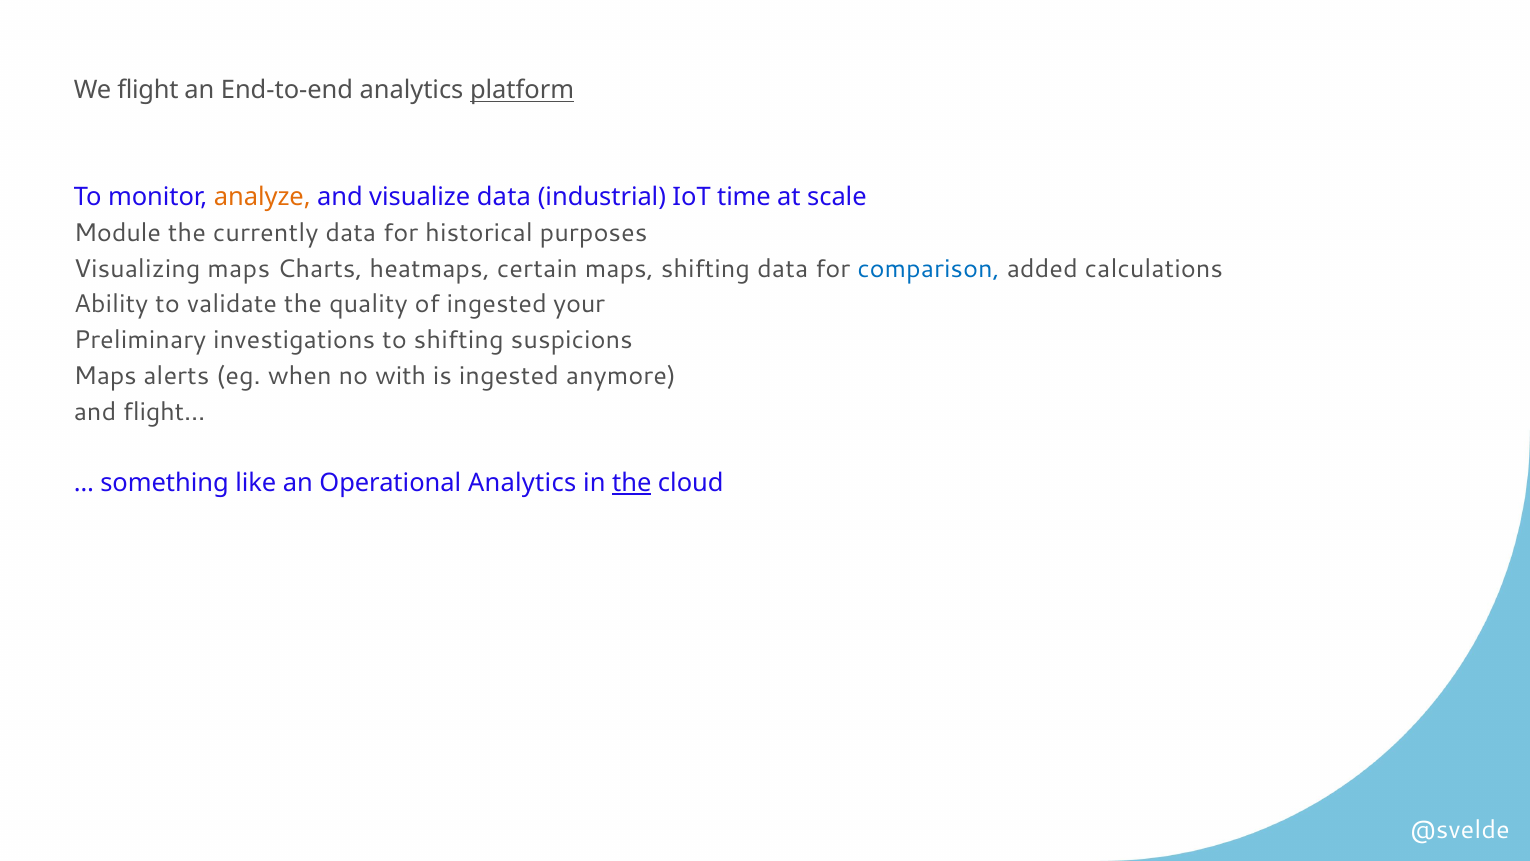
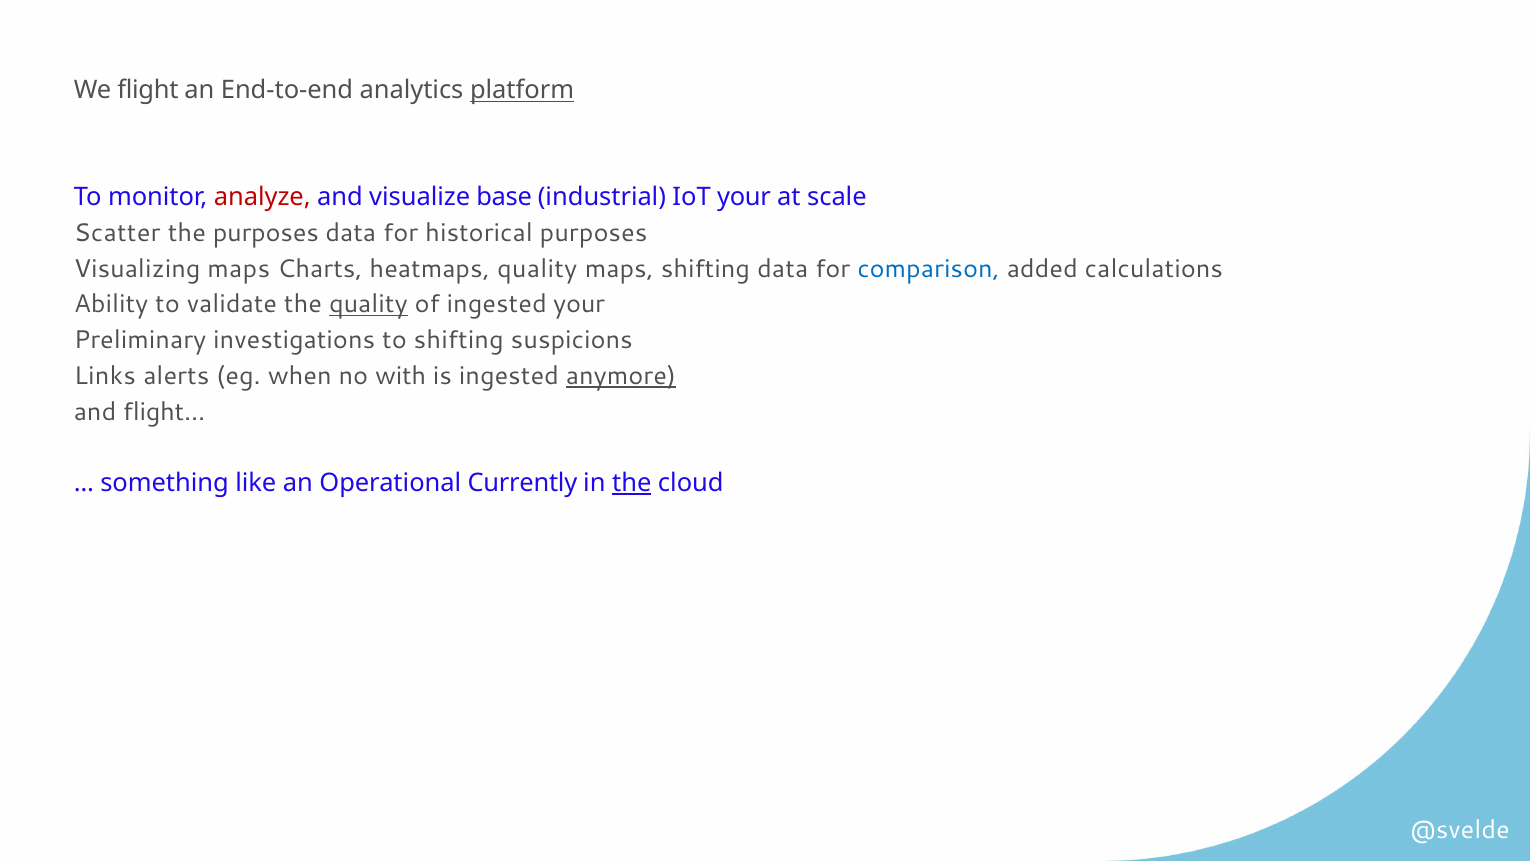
analyze colour: orange -> red
visualize data: data -> base
IoT time: time -> your
Module: Module -> Scatter
the currently: currently -> purposes
heatmaps certain: certain -> quality
quality at (368, 304) underline: none -> present
Maps at (105, 376): Maps -> Links
anymore underline: none -> present
Operational Analytics: Analytics -> Currently
